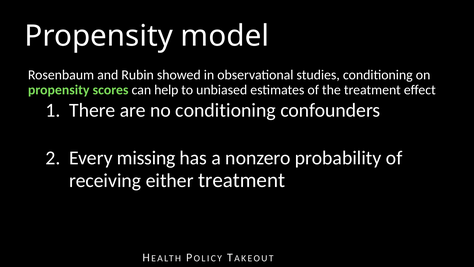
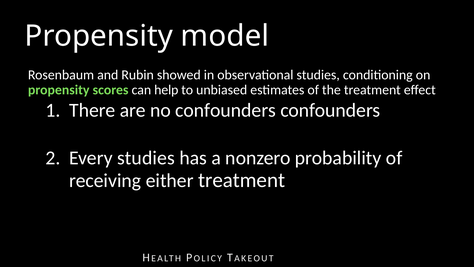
no conditioning: conditioning -> confounders
Every missing: missing -> studies
